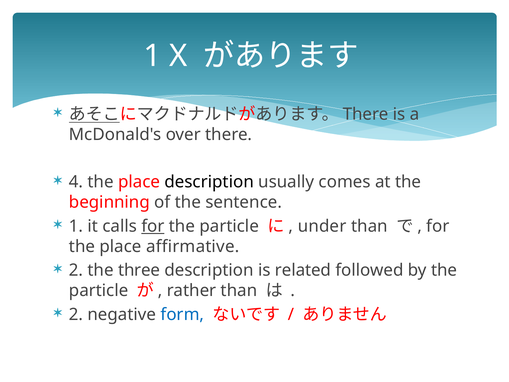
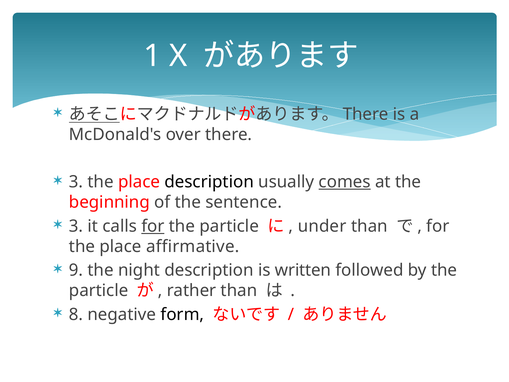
4 at (76, 182): 4 -> 3
comes underline: none -> present
1 at (76, 226): 1 -> 3
2 at (76, 270): 2 -> 9
three: three -> night
related: related -> written
2 at (76, 314): 2 -> 8
form colour: blue -> black
